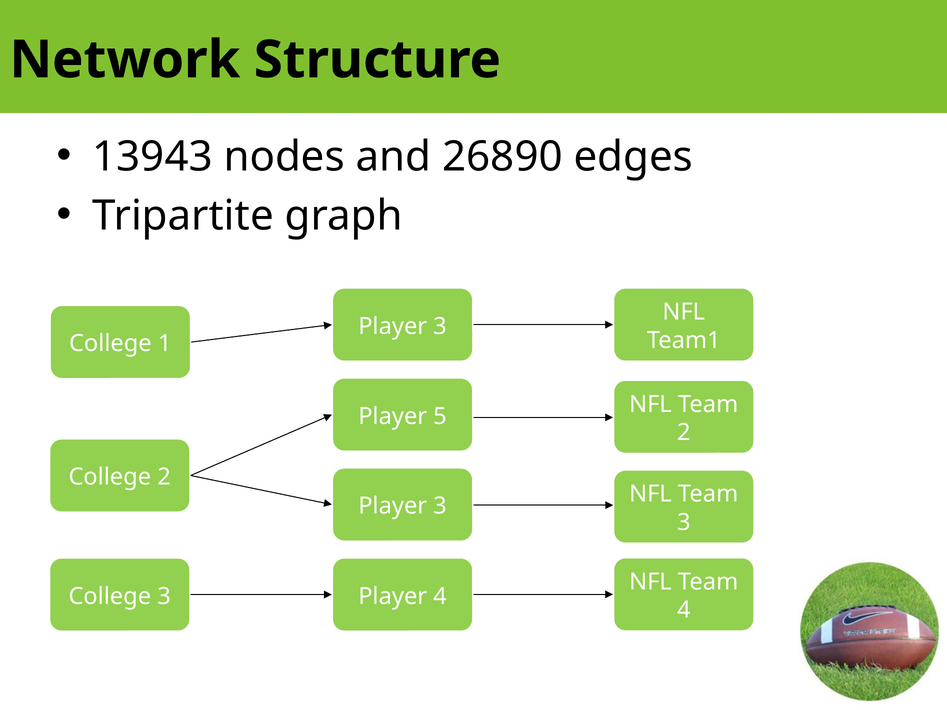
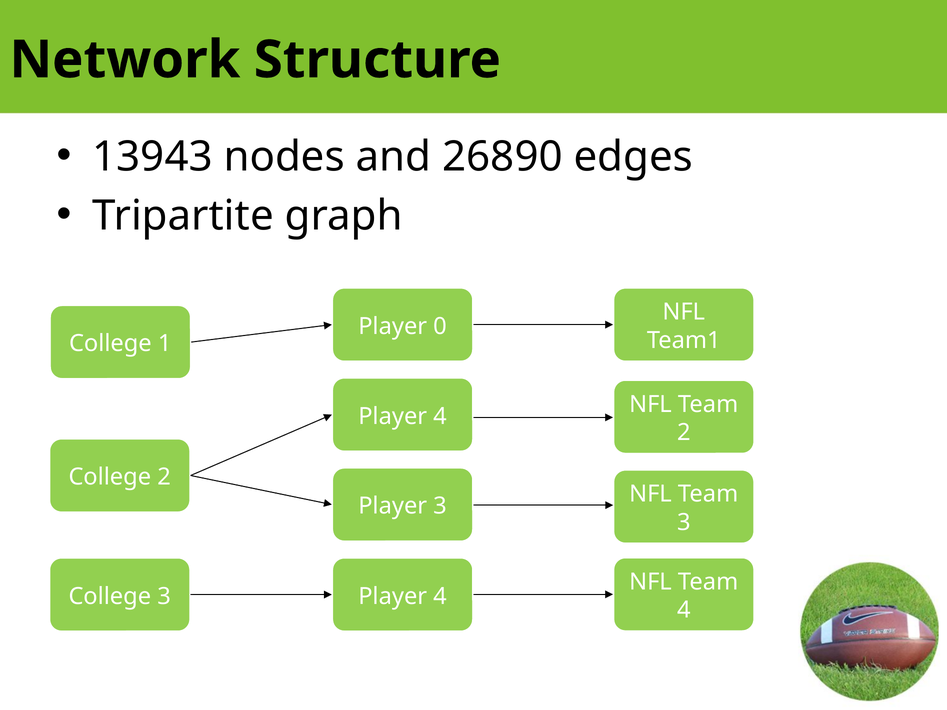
3 at (440, 326): 3 -> 0
5 at (440, 416): 5 -> 4
